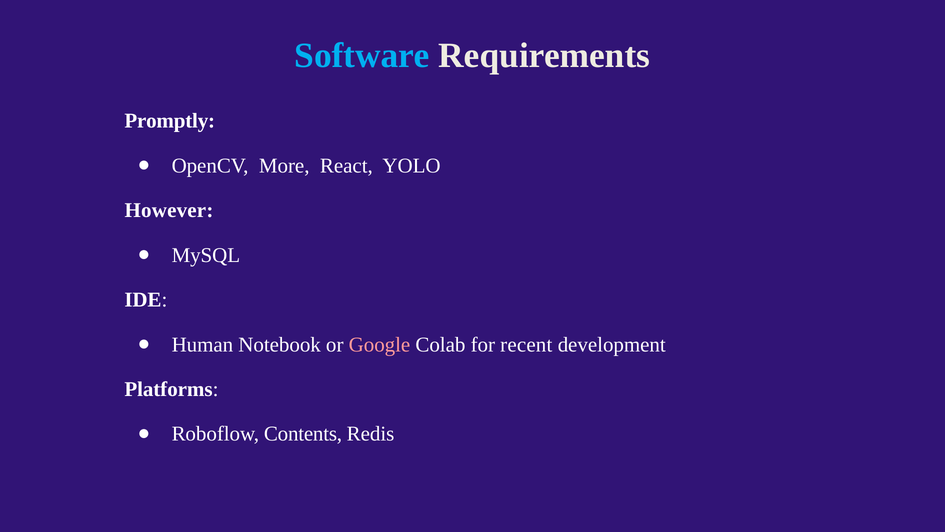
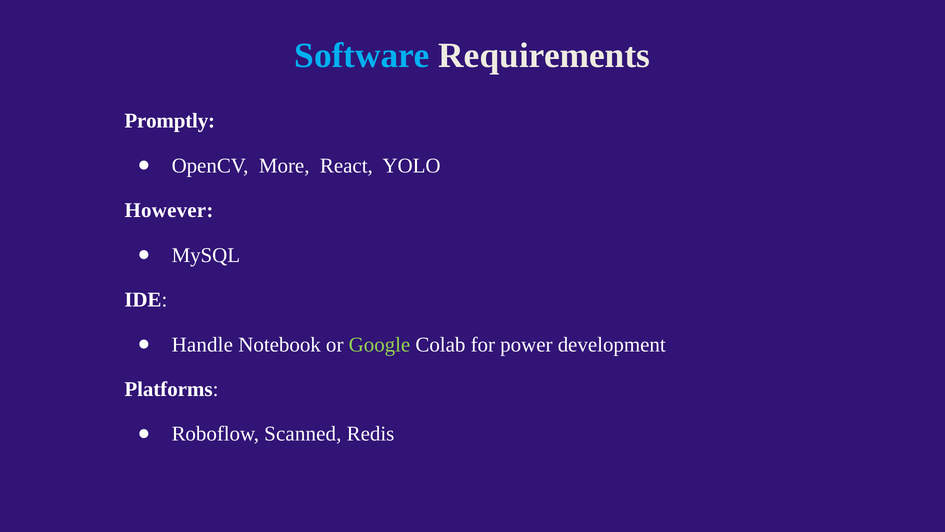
Human: Human -> Handle
Google colour: pink -> light green
recent: recent -> power
Contents: Contents -> Scanned
